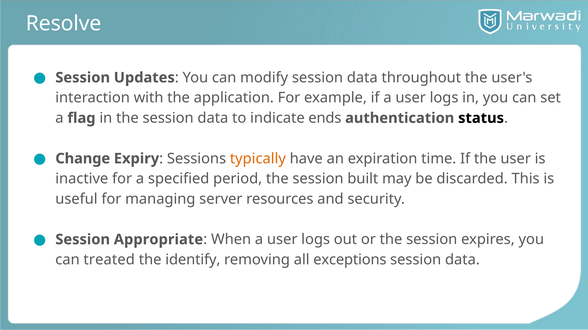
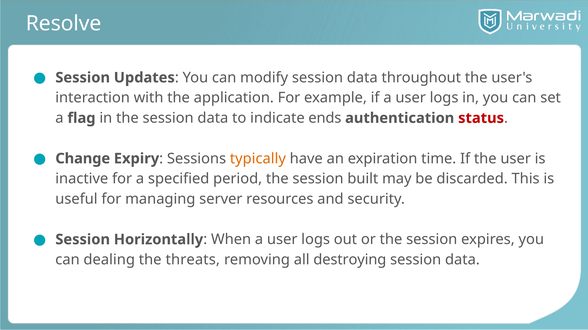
status colour: black -> red
Appropriate: Appropriate -> Horizontally
treated: treated -> dealing
identify: identify -> threats
exceptions: exceptions -> destroying
